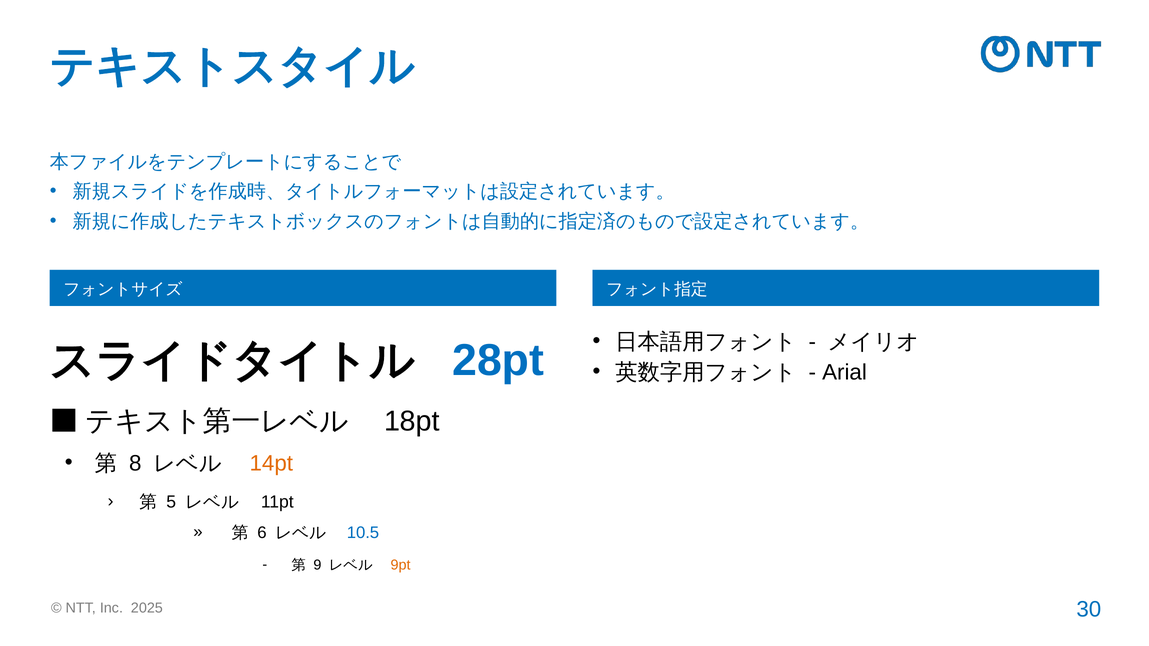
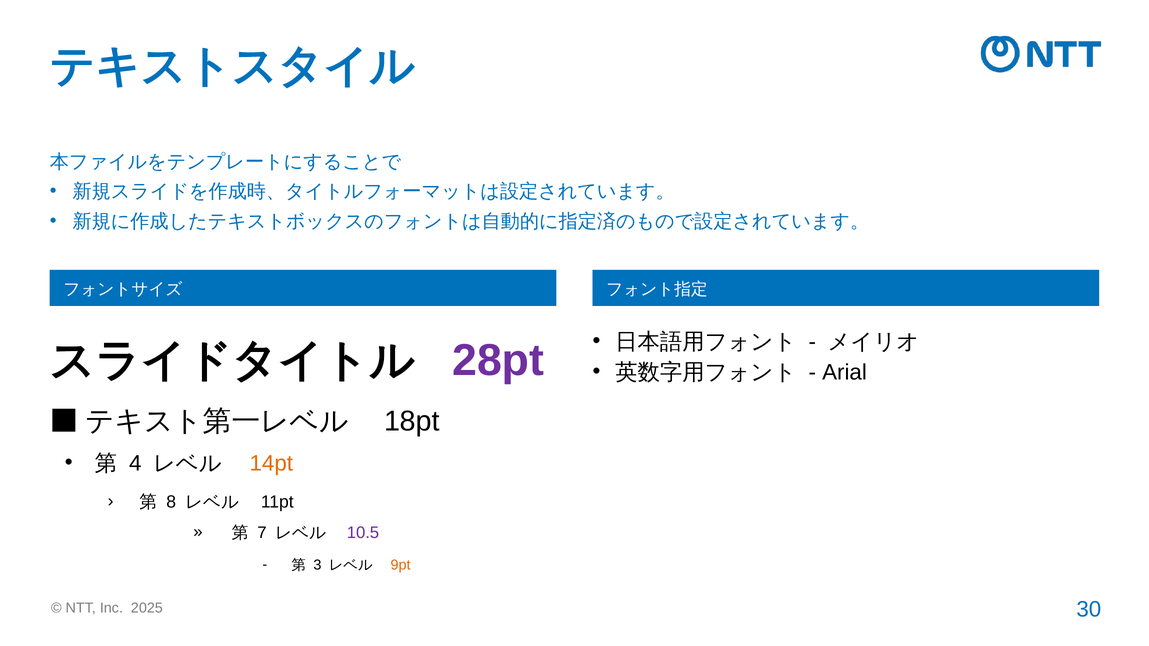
28pt colour: blue -> purple
8: 8 -> 4
5: 5 -> 8
6: 6 -> 7
10.5 colour: blue -> purple
9: 9 -> 3
